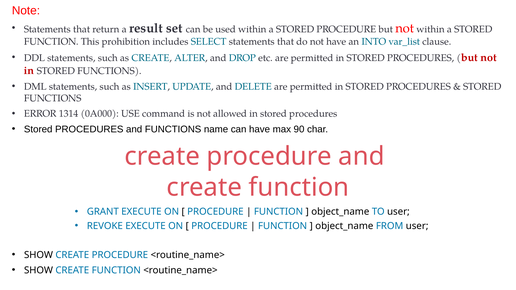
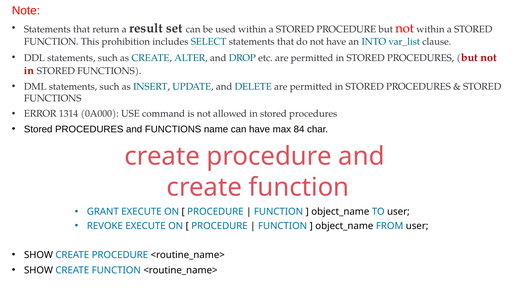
90: 90 -> 84
